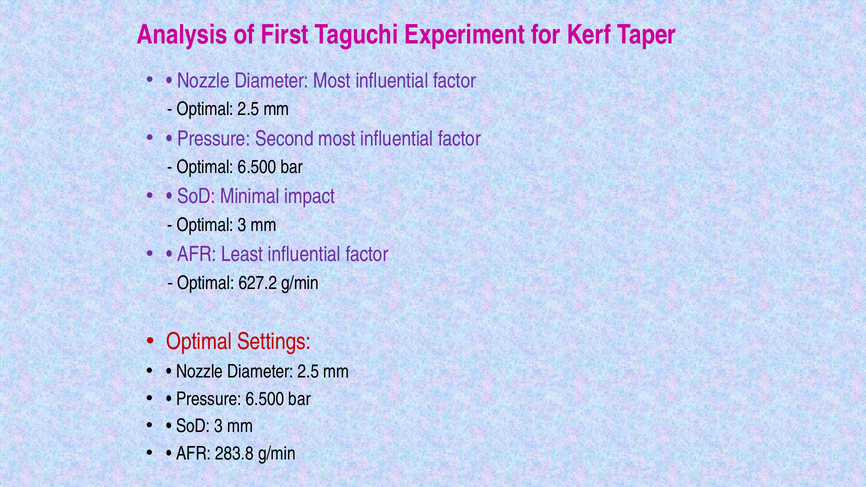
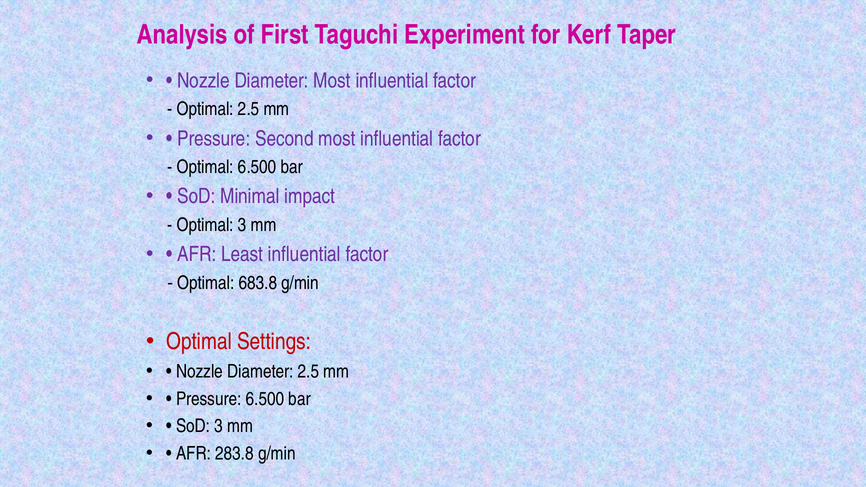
627.2: 627.2 -> 683.8
